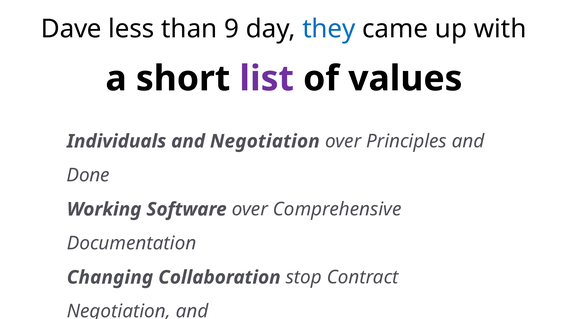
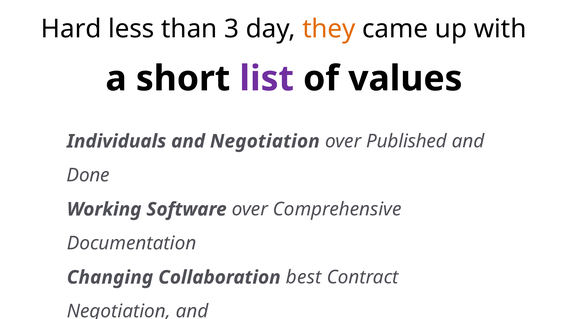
Dave: Dave -> Hard
9: 9 -> 3
they colour: blue -> orange
Principles: Principles -> Published
stop: stop -> best
